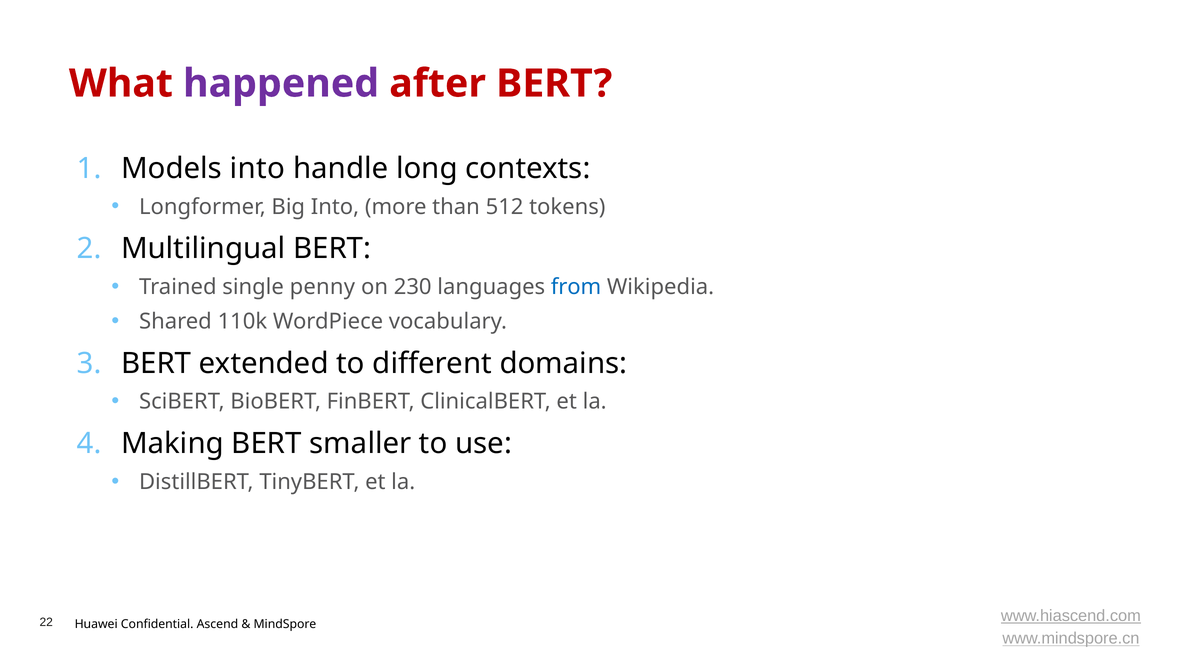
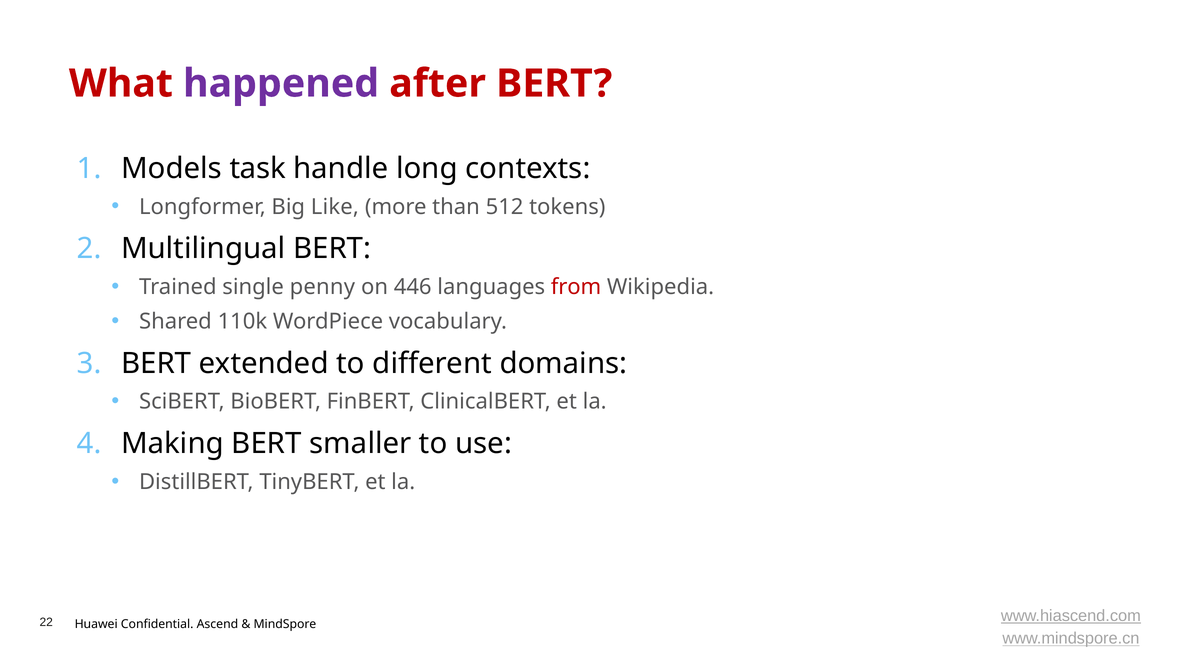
Models into: into -> task
Big Into: Into -> Like
230: 230 -> 446
from colour: blue -> red
